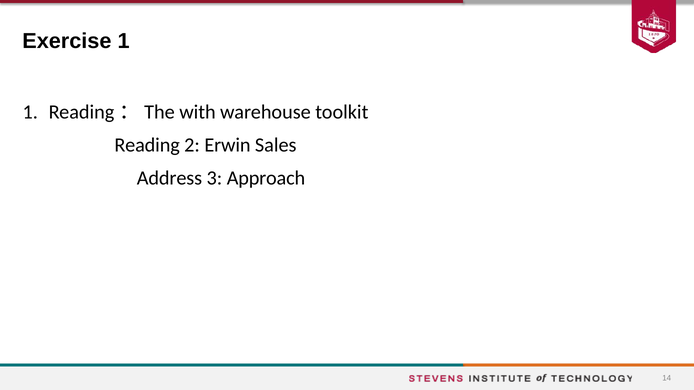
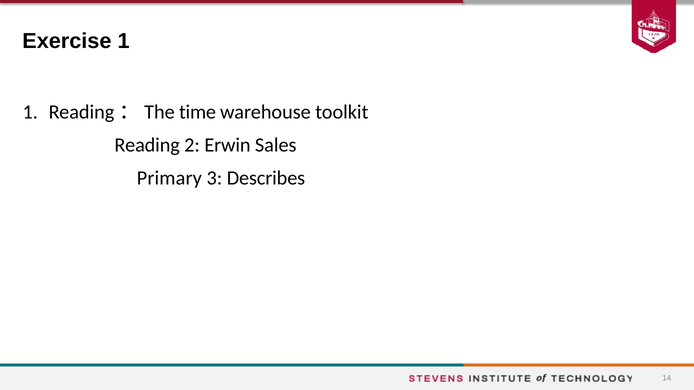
with: with -> time
Address: Address -> Primary
Approach: Approach -> Describes
